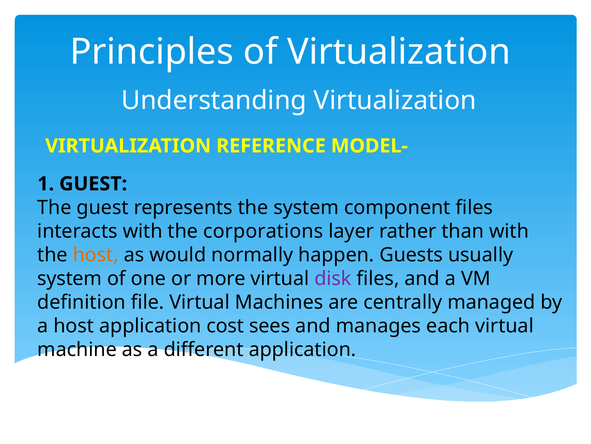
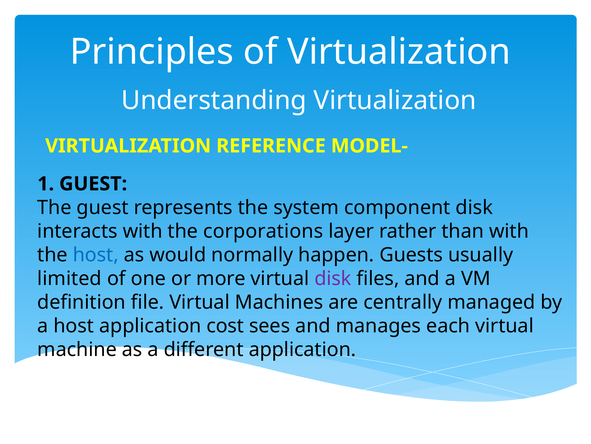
component files: files -> disk
host at (96, 254) colour: orange -> blue
system at (70, 278): system -> limited
